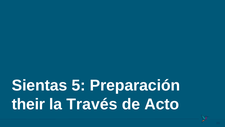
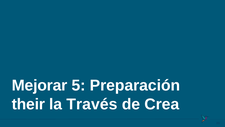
Sientas: Sientas -> Mejorar
Acto: Acto -> Crea
